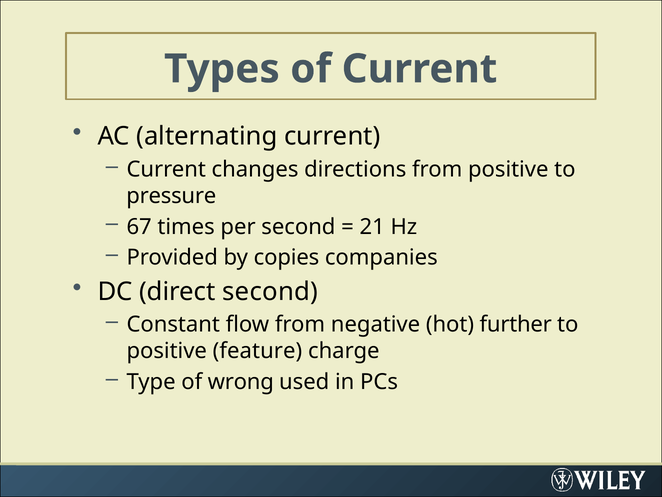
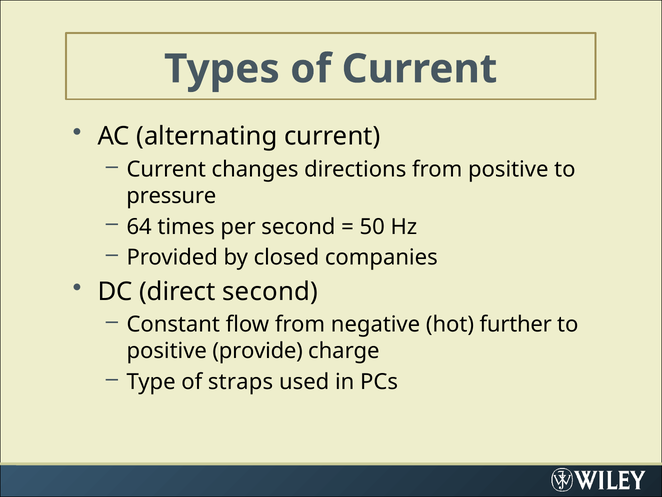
67: 67 -> 64
21: 21 -> 50
copies: copies -> closed
feature: feature -> provide
wrong: wrong -> straps
